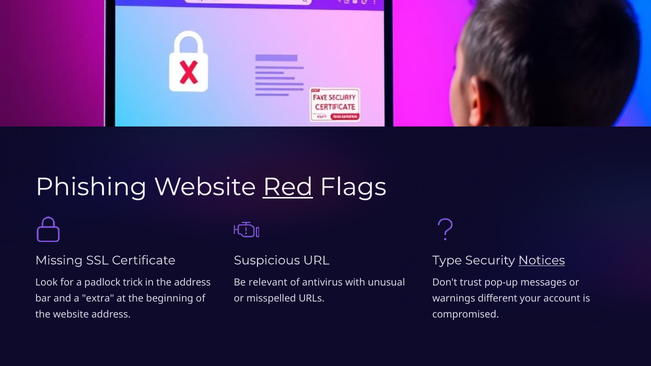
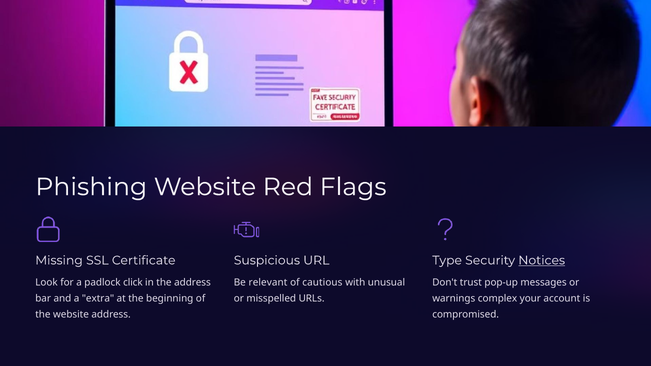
Red underline: present -> none
trick: trick -> click
antivirus: antivirus -> cautious
different: different -> complex
